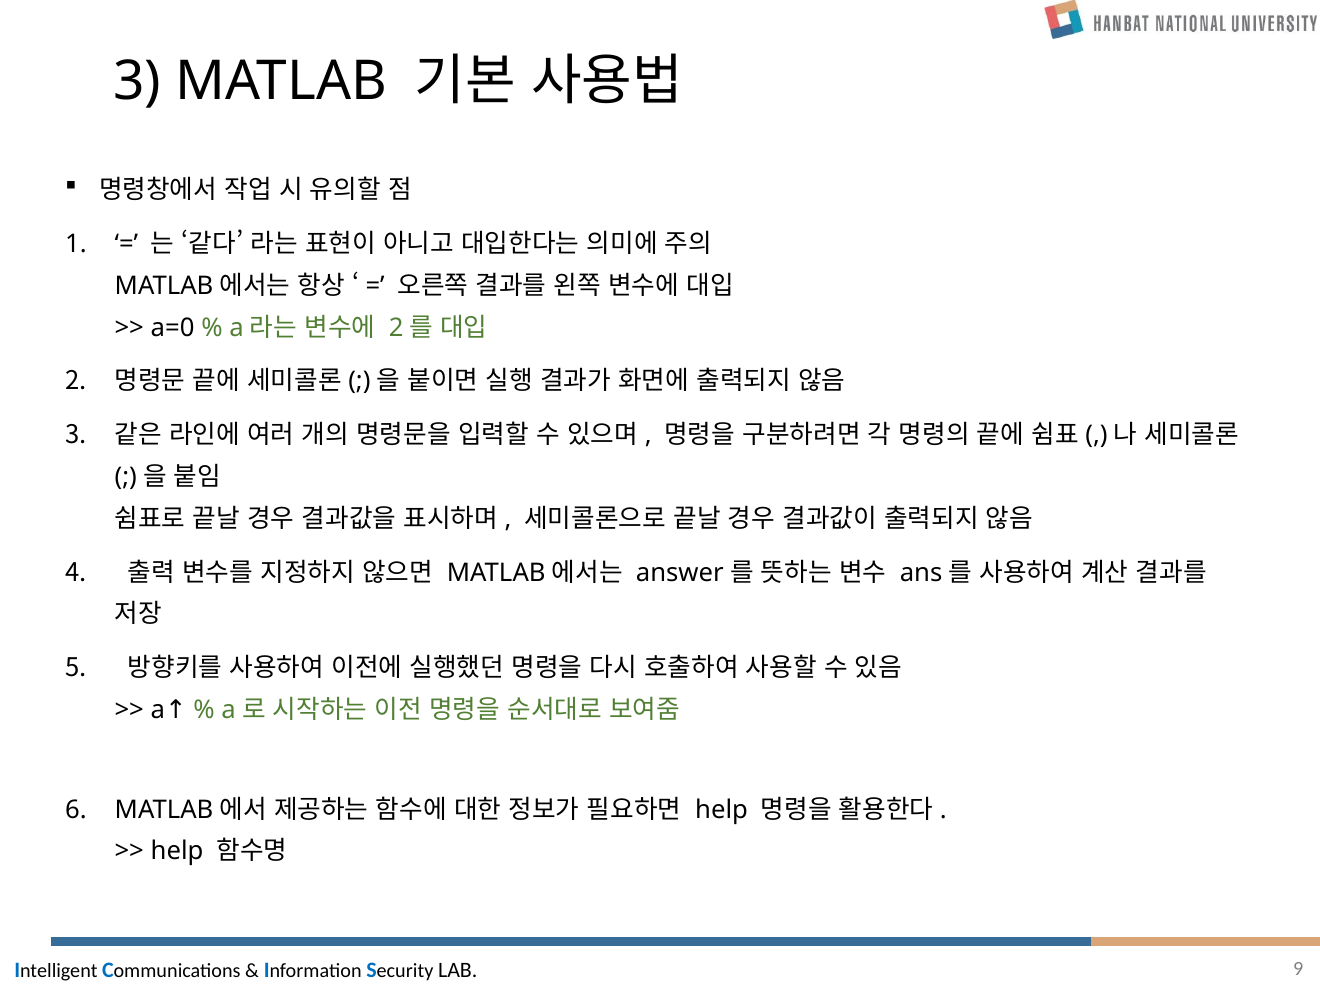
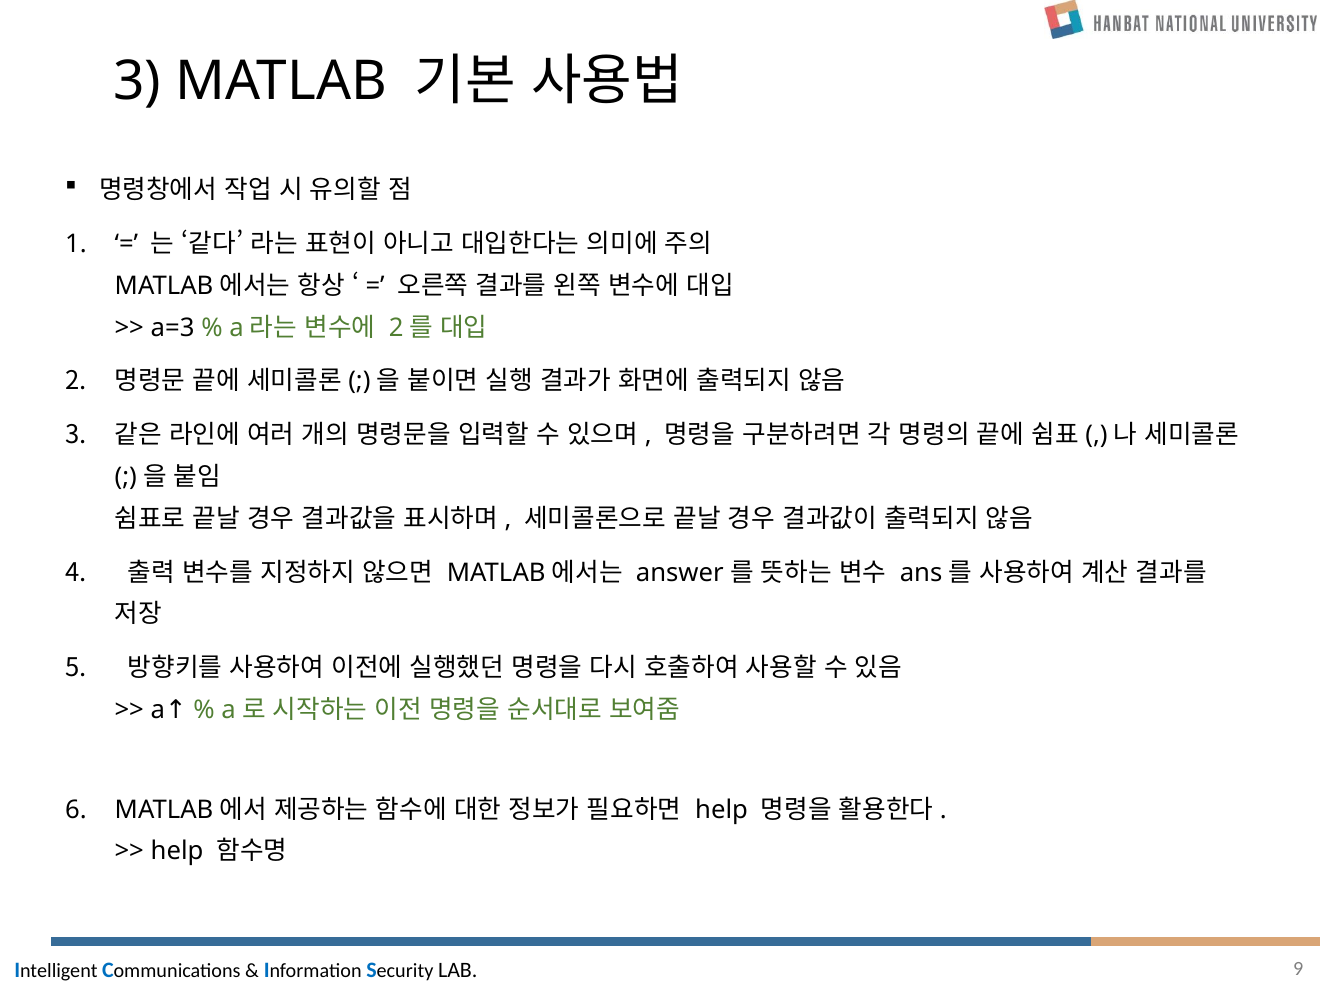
a=0: a=0 -> a=3
